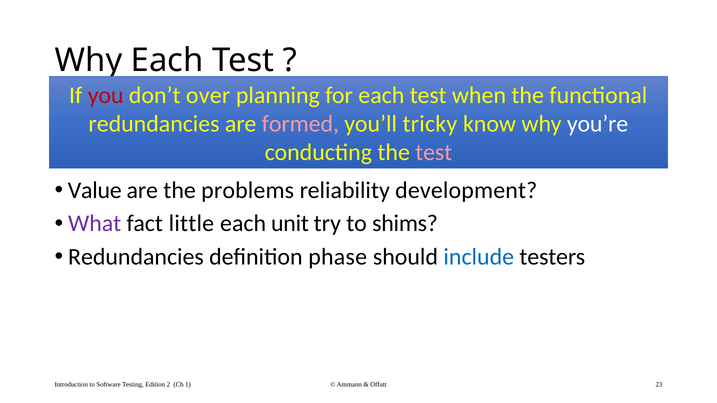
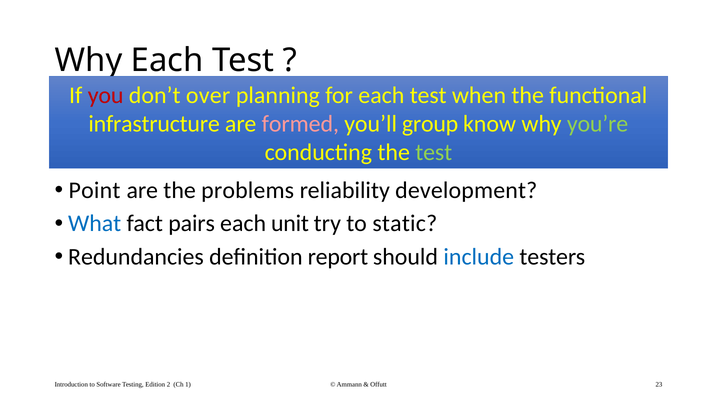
redundancies at (154, 124): redundancies -> infrastructure
tricky: tricky -> group
you’re colour: white -> light green
test at (434, 153) colour: pink -> light green
Value: Value -> Point
What colour: purple -> blue
little: little -> pairs
shims: shims -> static
phase: phase -> report
